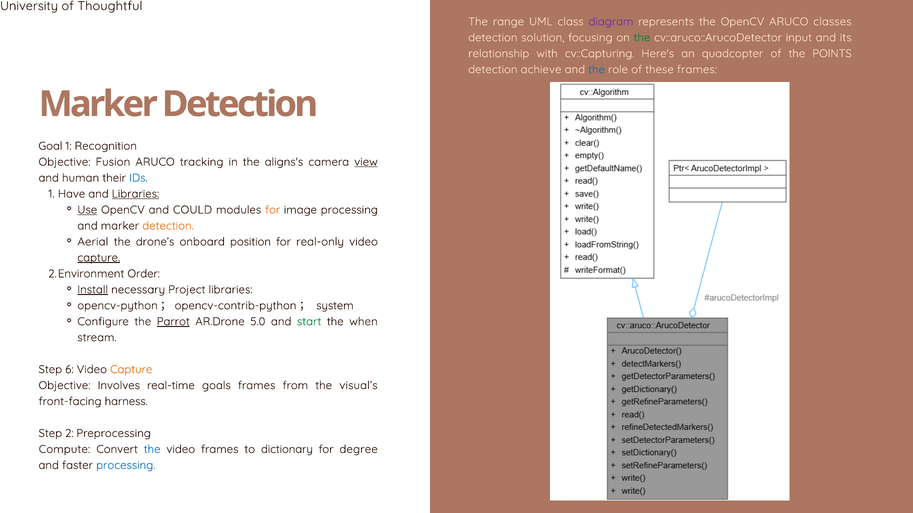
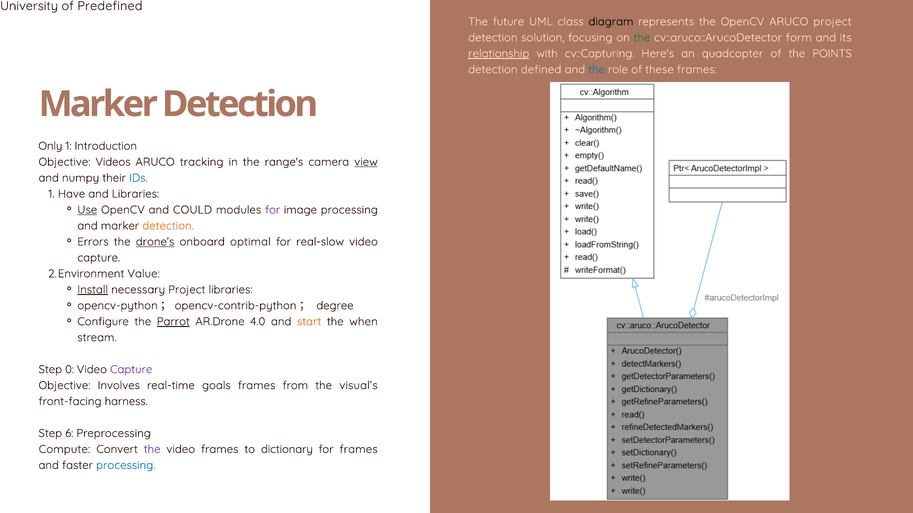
Thoughtful: Thoughtful -> Predefined
range: range -> future
diagram colour: purple -> black
ARUCO classes: classes -> project
input: input -> form
relationship underline: none -> present
achieve: achieve -> defined
Goal: Goal -> Only
Recognition: Recognition -> Introduction
Fusion: Fusion -> Videos
aligns's: aligns's -> range's
human: human -> numpy
Libraries at (135, 194) underline: present -> none
for at (273, 210) colour: orange -> purple
Aerial: Aerial -> Errors
drone’s underline: none -> present
position: position -> optimal
real-only: real-only -> real-slow
capture at (99, 258) underline: present -> none
Order: Order -> Value
system: system -> degree
5.0: 5.0 -> 4.0
start colour: green -> orange
6: 6 -> 0
Capture at (131, 370) colour: orange -> purple
2: 2 -> 6
the at (152, 450) colour: blue -> purple
for degree: degree -> frames
